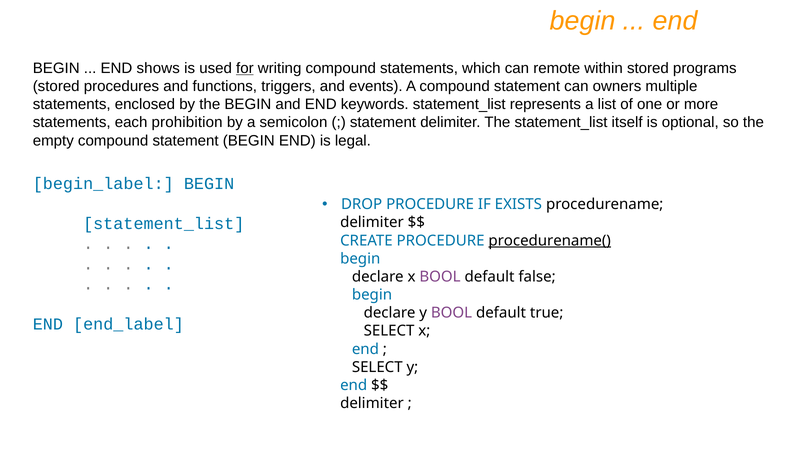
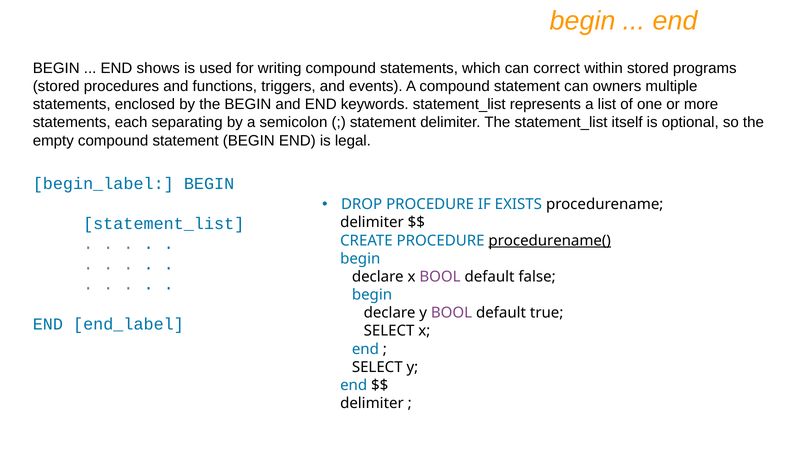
for underline: present -> none
remote: remote -> correct
prohibition: prohibition -> separating
